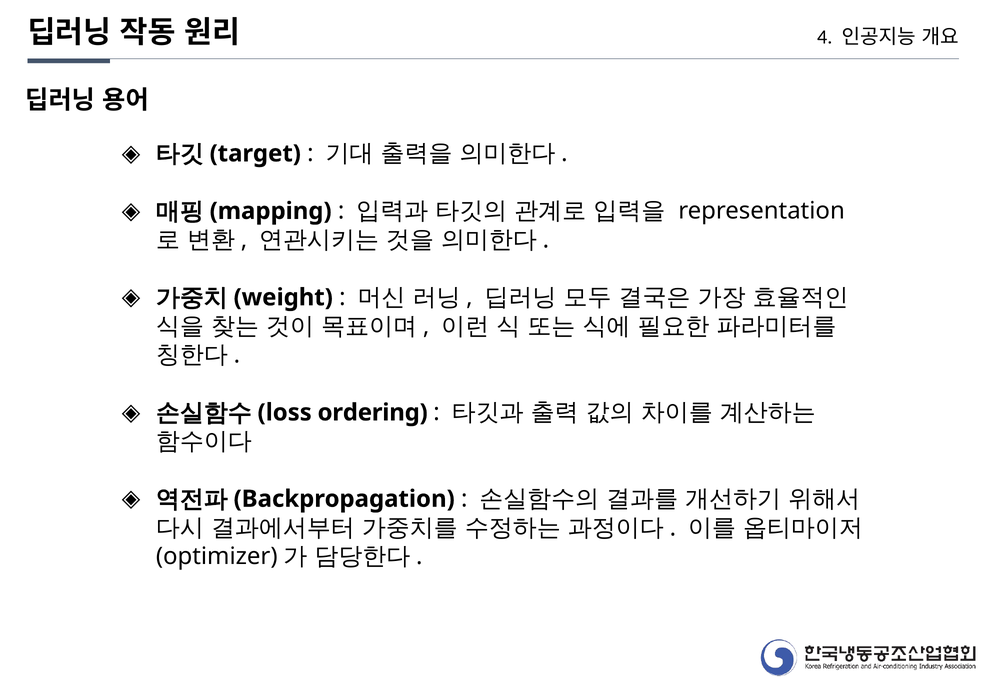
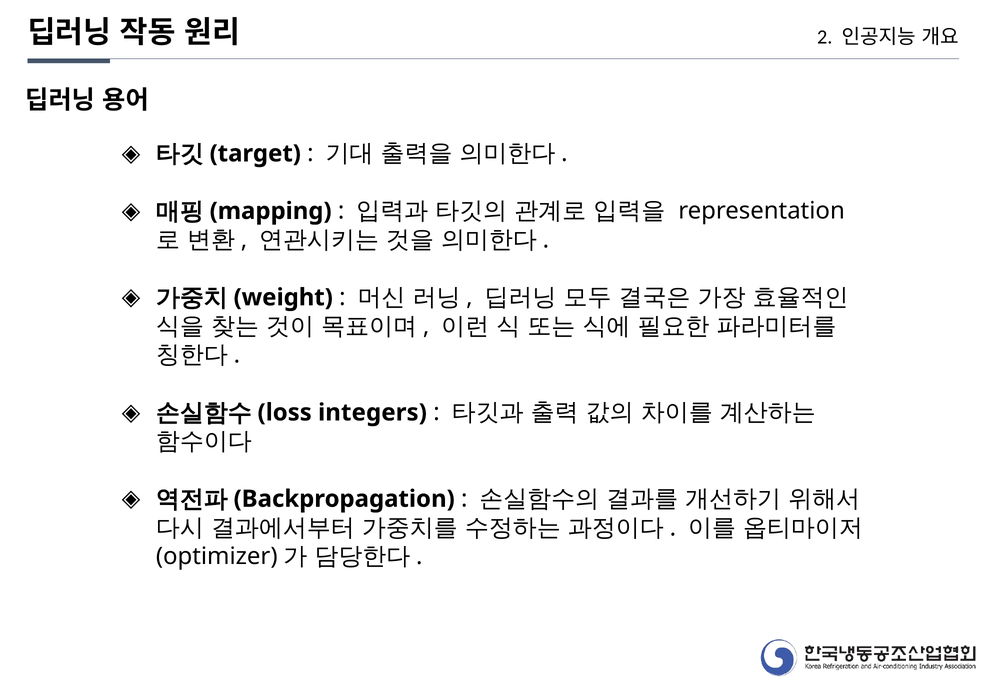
4: 4 -> 2
ordering: ordering -> integers
